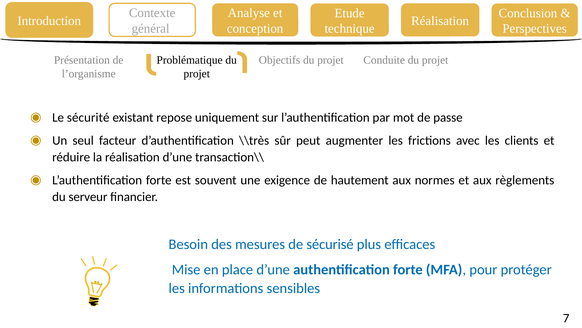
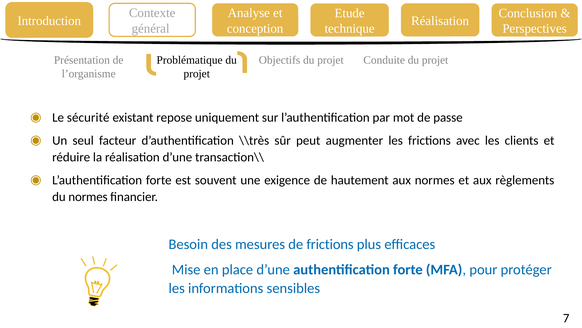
du serveur: serveur -> normes
de sécurisé: sécurisé -> frictions
